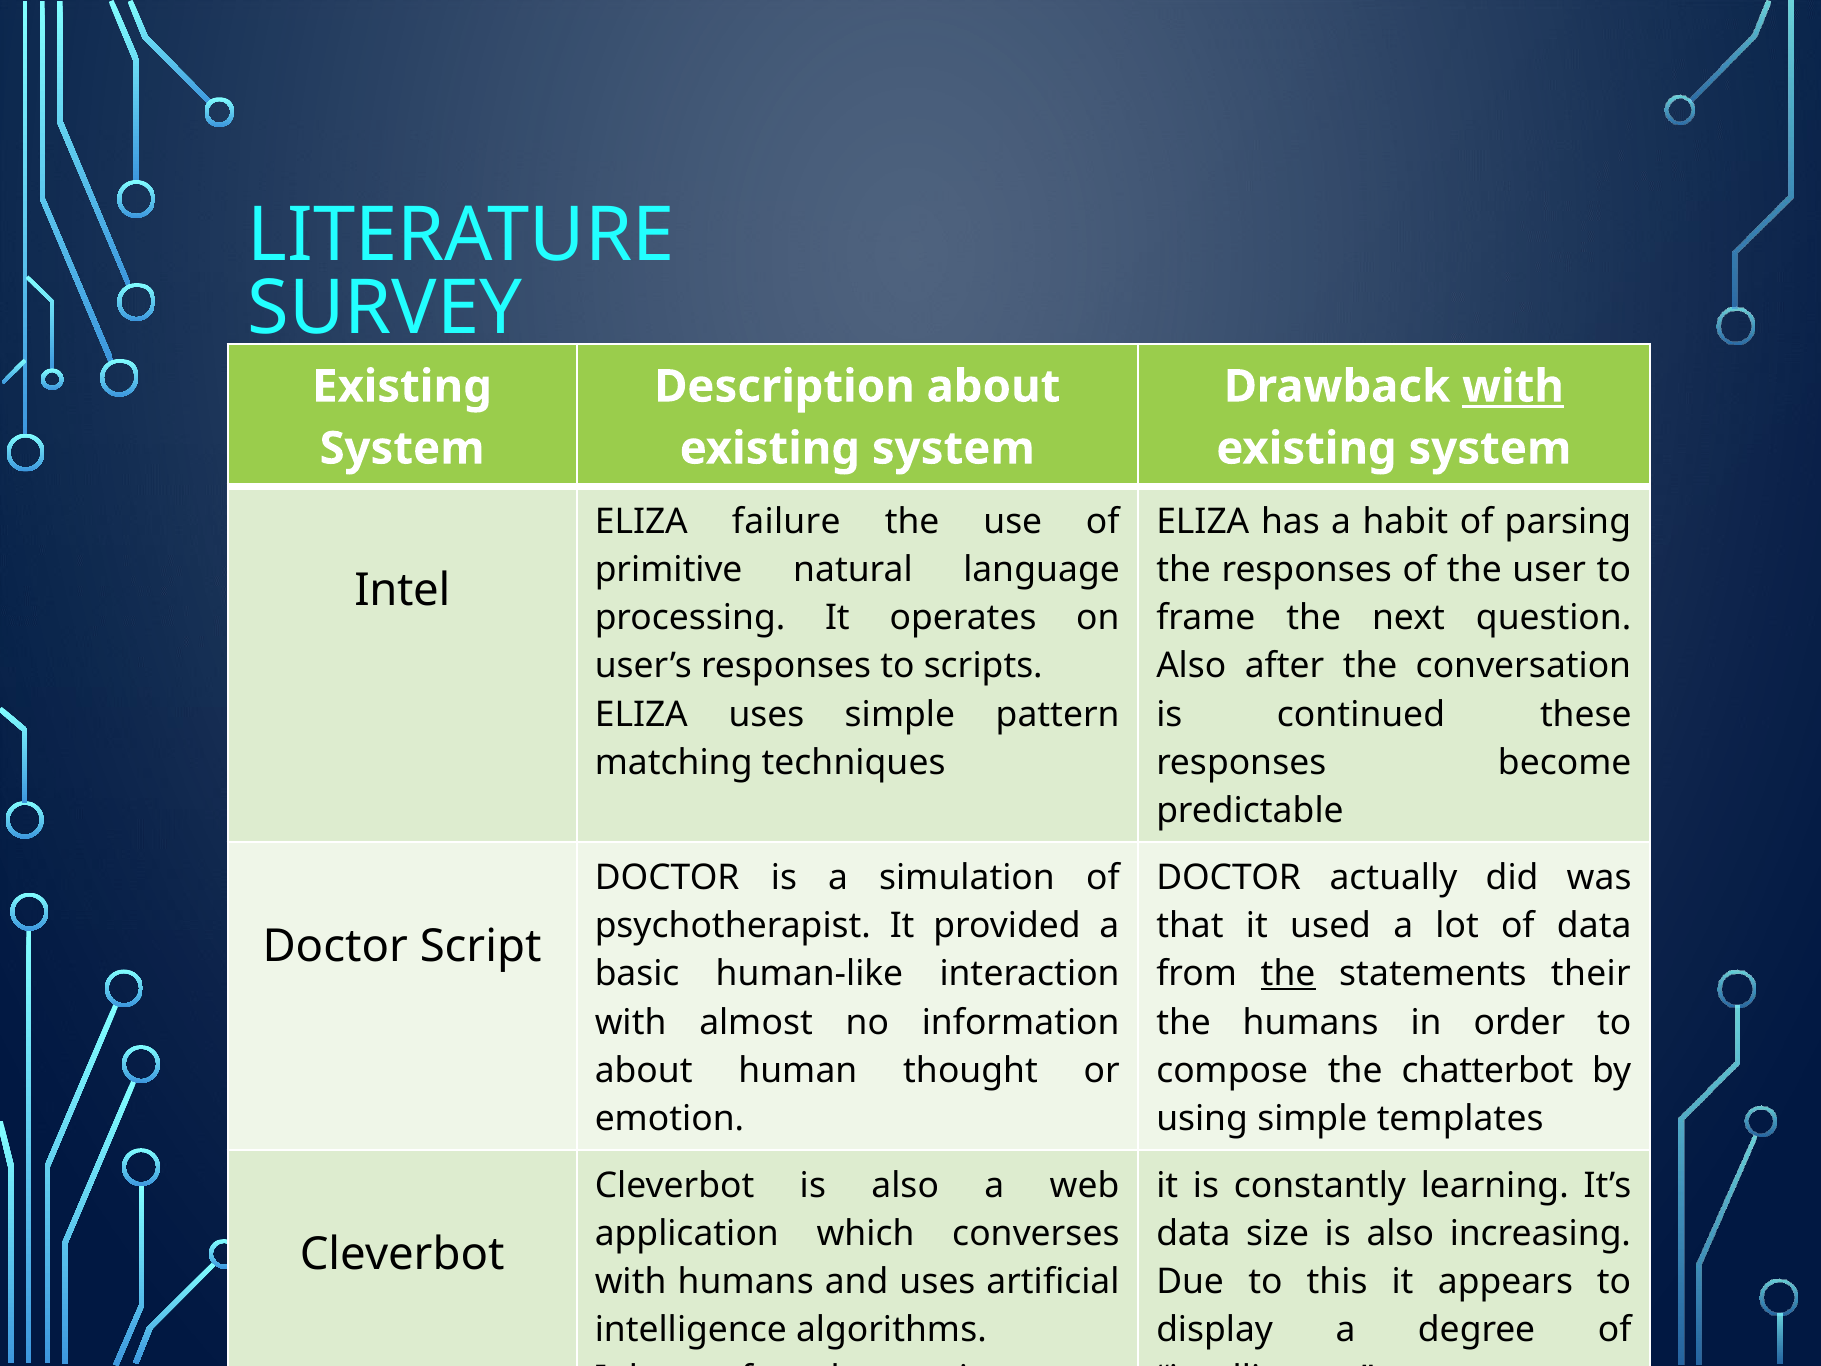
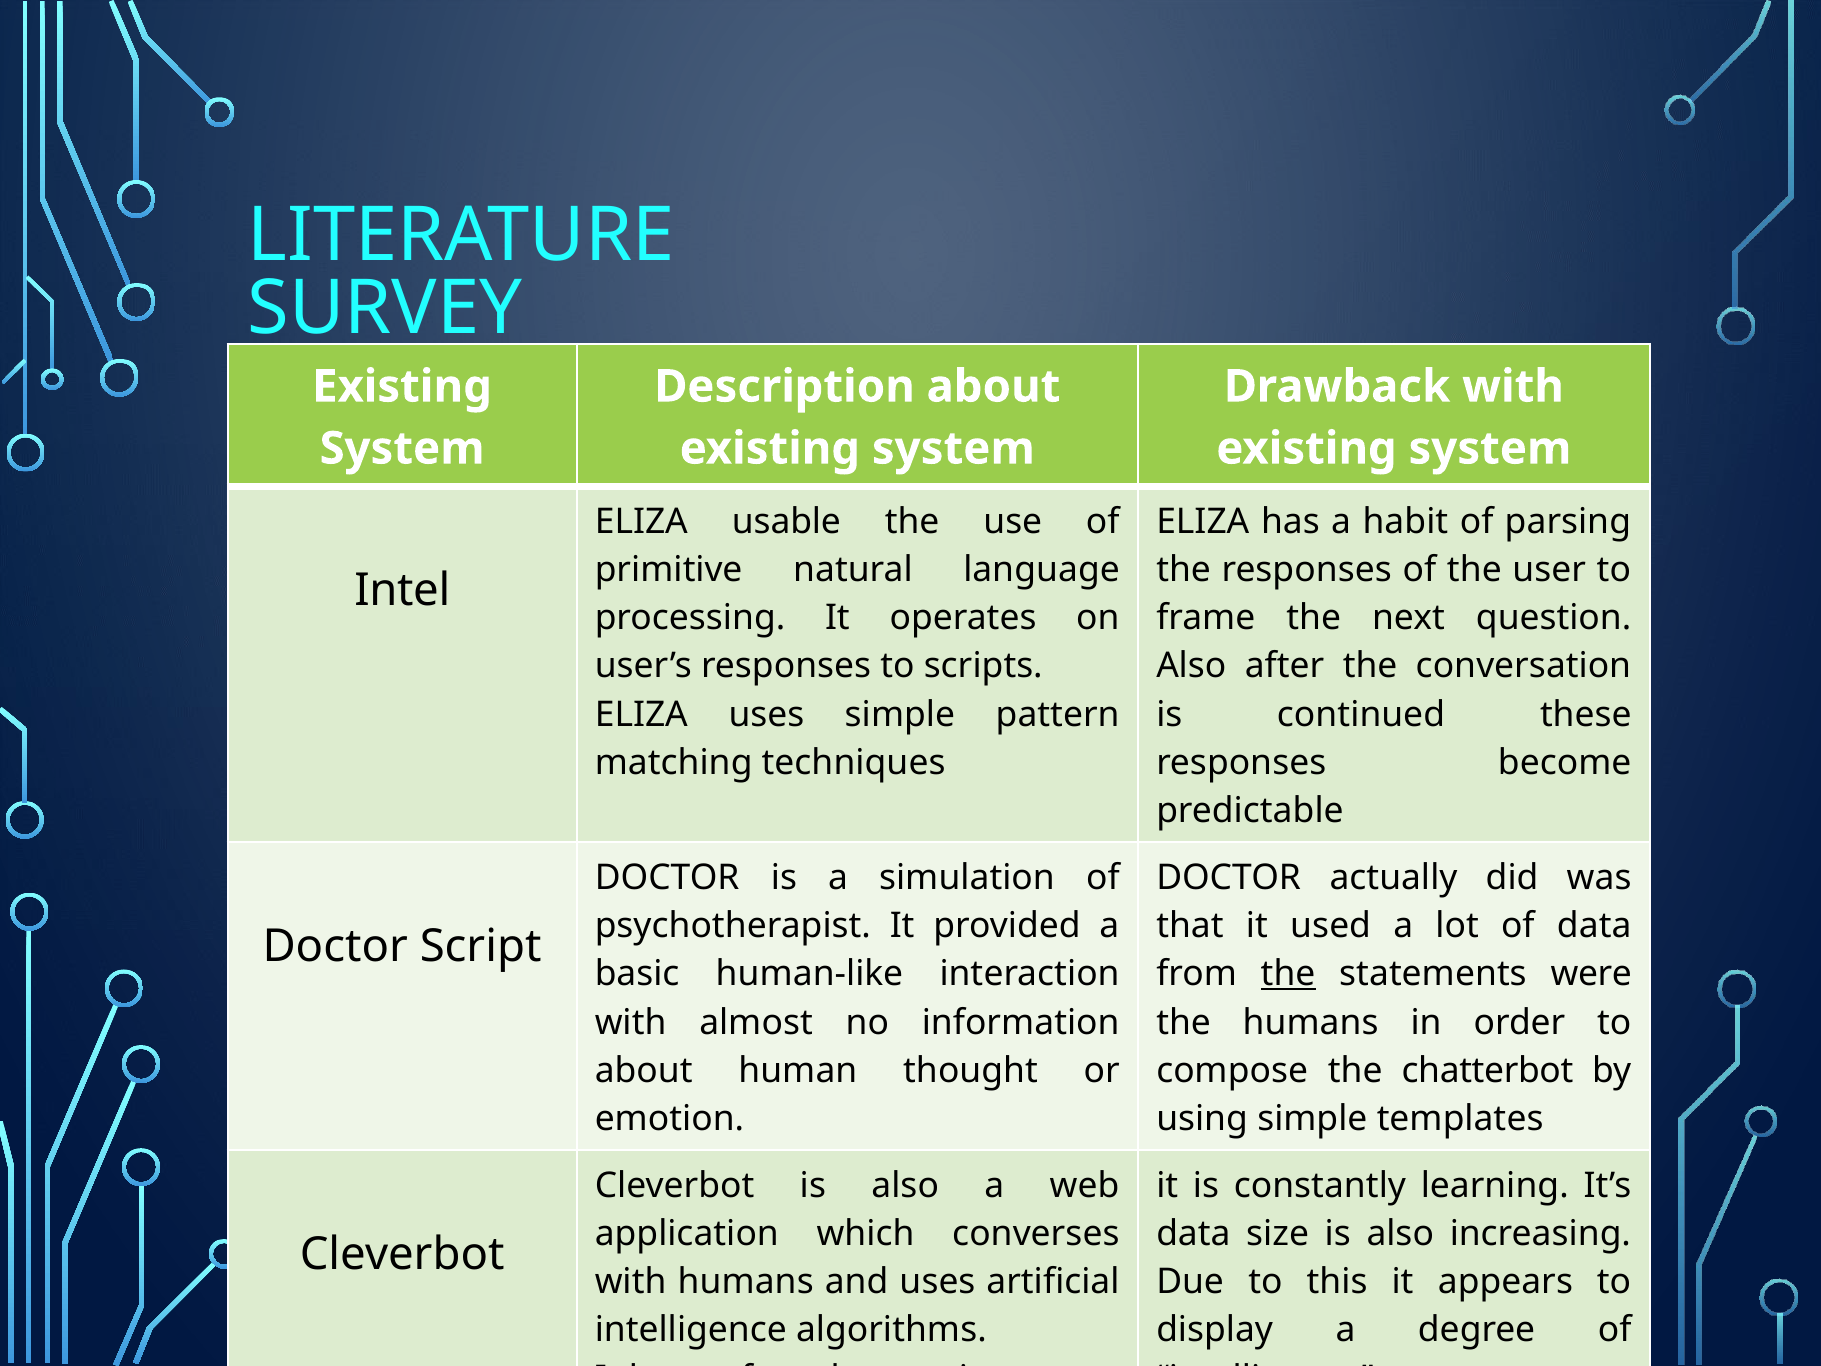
with at (1513, 387) underline: present -> none
failure: failure -> usable
their: their -> were
